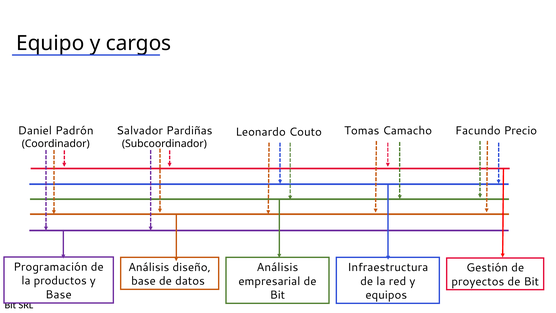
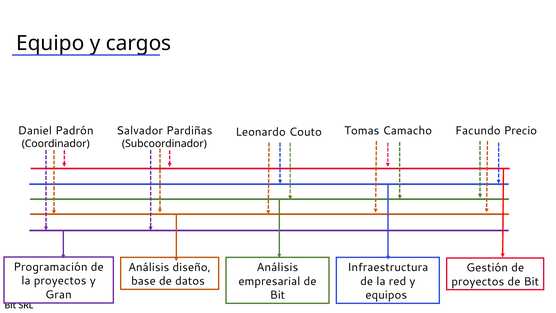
la productos: productos -> proyectos
Base at (58, 294): Base -> Gran
